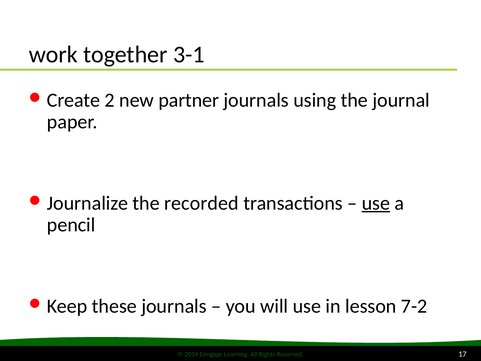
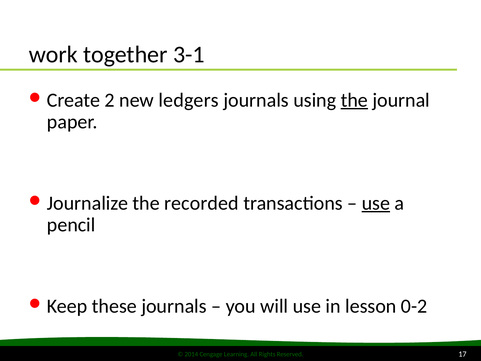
partner: partner -> ledgers
the at (354, 100) underline: none -> present
7-2: 7-2 -> 0-2
